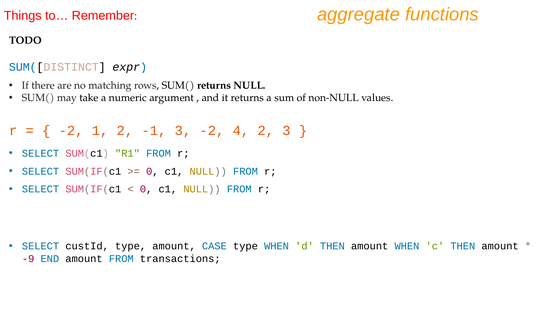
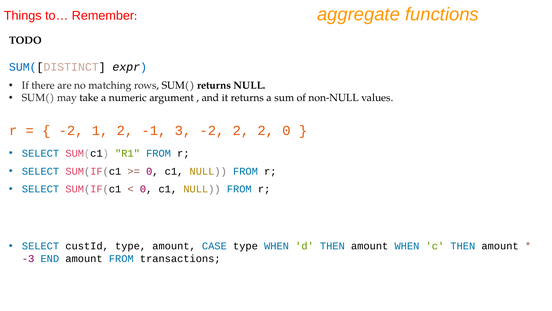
-2 4: 4 -> 2
2 3: 3 -> 0
-9: -9 -> -3
